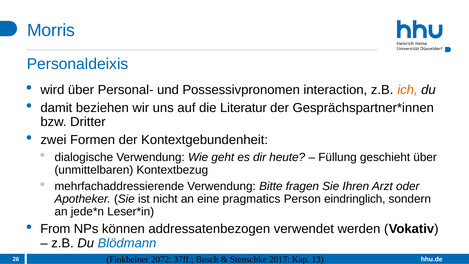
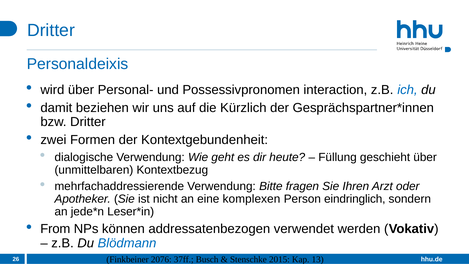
Morris at (51, 31): Morris -> Dritter
ich colour: orange -> blue
Literatur: Literatur -> Kürzlich
pragmatics: pragmatics -> komplexen
2072: 2072 -> 2076
2017: 2017 -> 2015
